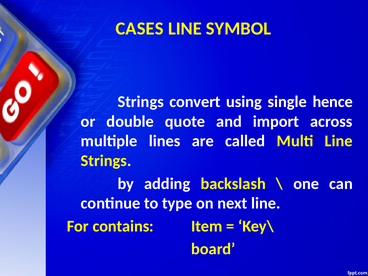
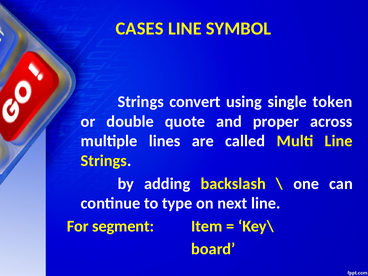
hence: hence -> token
import: import -> proper
contains: contains -> segment
